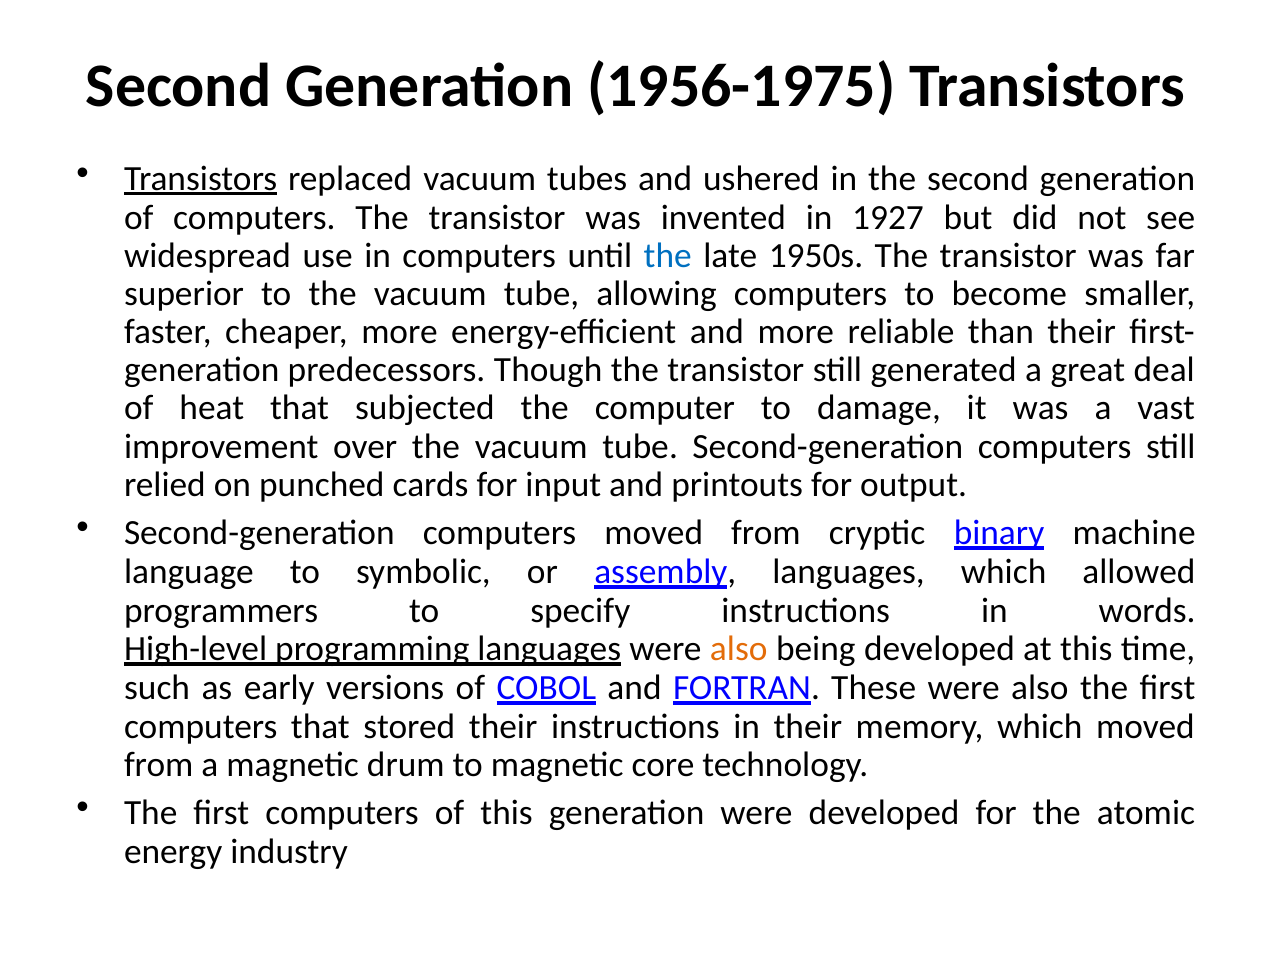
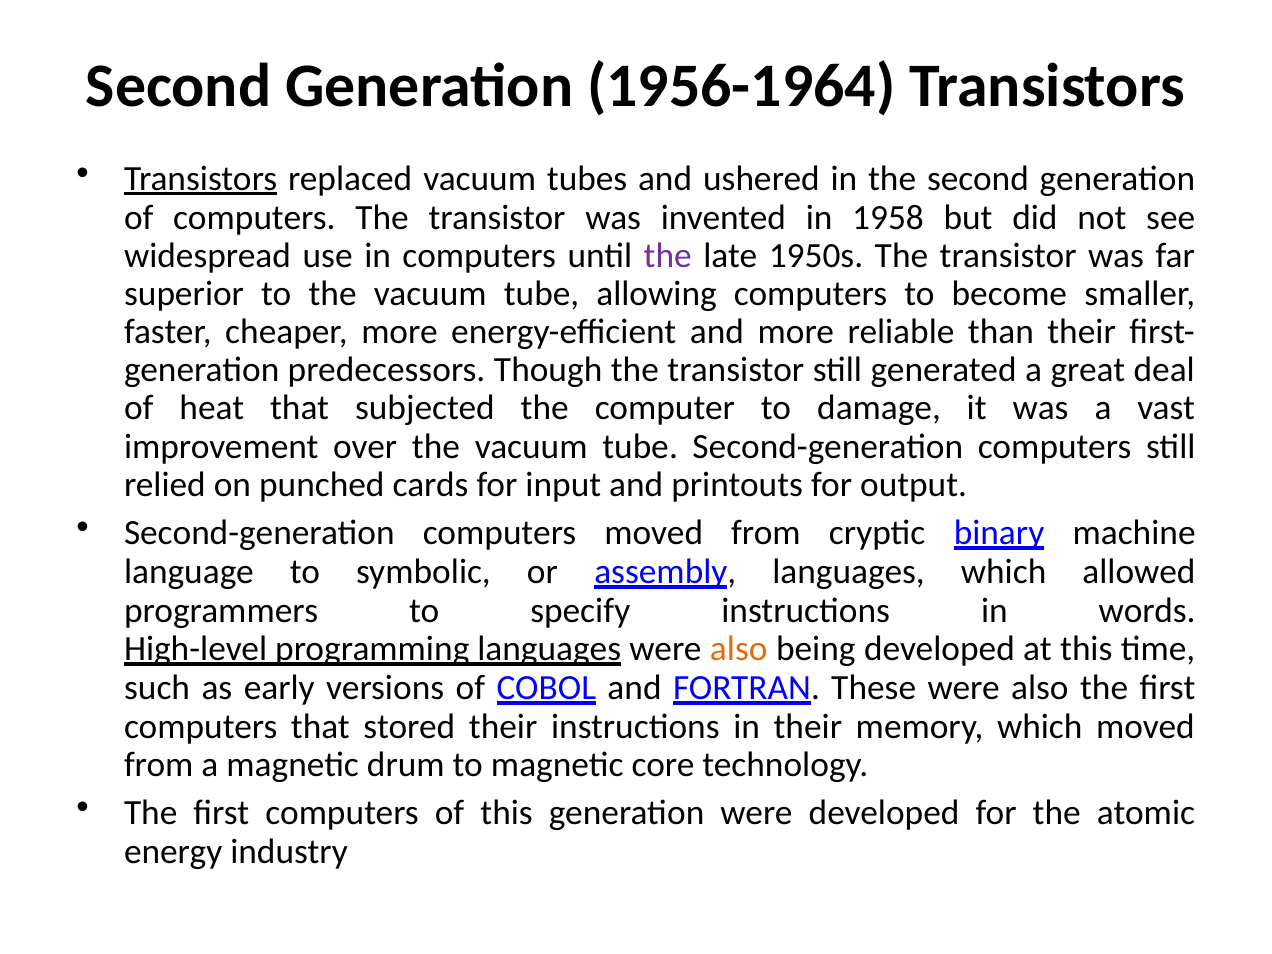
1956-1975: 1956-1975 -> 1956-1964
1927: 1927 -> 1958
the at (668, 256) colour: blue -> purple
